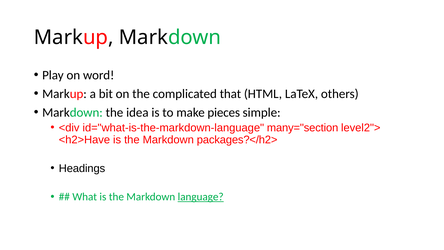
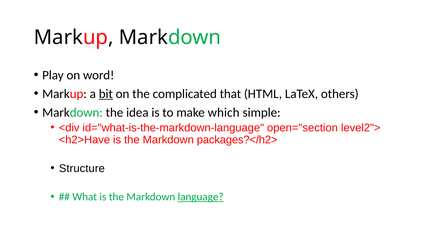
bit underline: none -> present
pieces: pieces -> which
many="section: many="section -> open="section
Headings: Headings -> Structure
